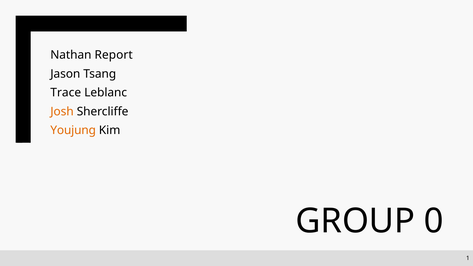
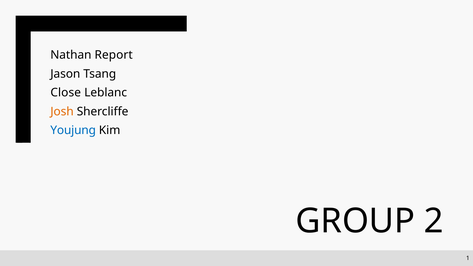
Trace: Trace -> Close
Youjung colour: orange -> blue
0: 0 -> 2
